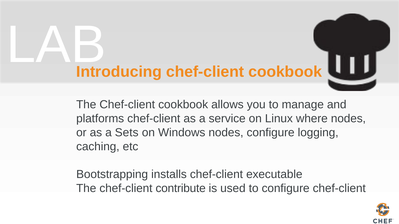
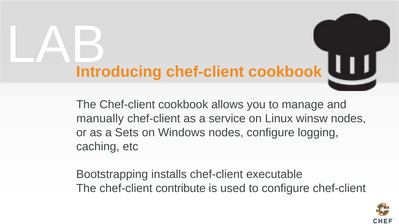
platforms: platforms -> manually
where: where -> winsw
